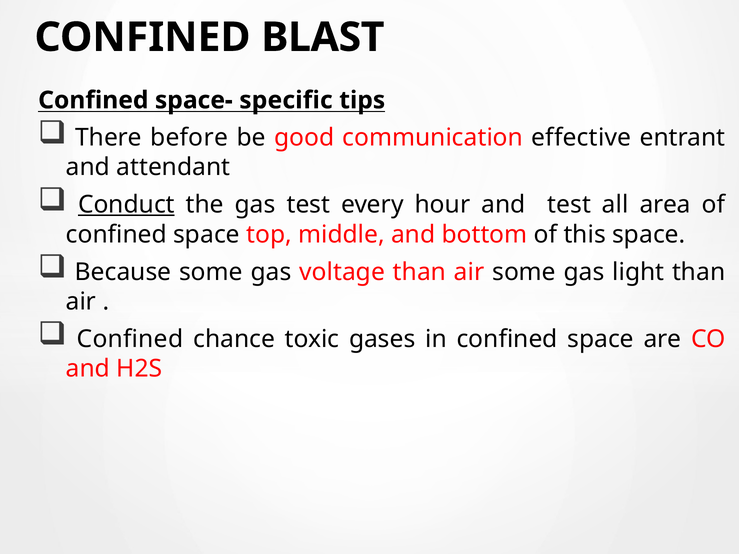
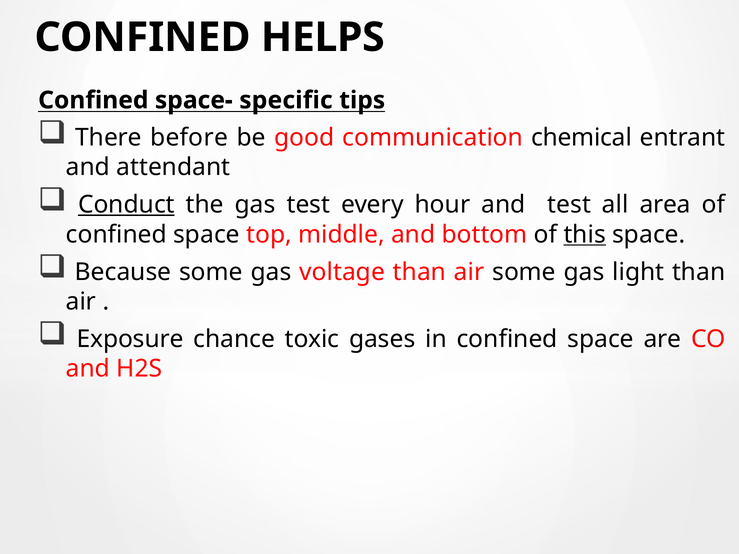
BLAST: BLAST -> HELPS
effective: effective -> chemical
this underline: none -> present
Confined at (130, 339): Confined -> Exposure
